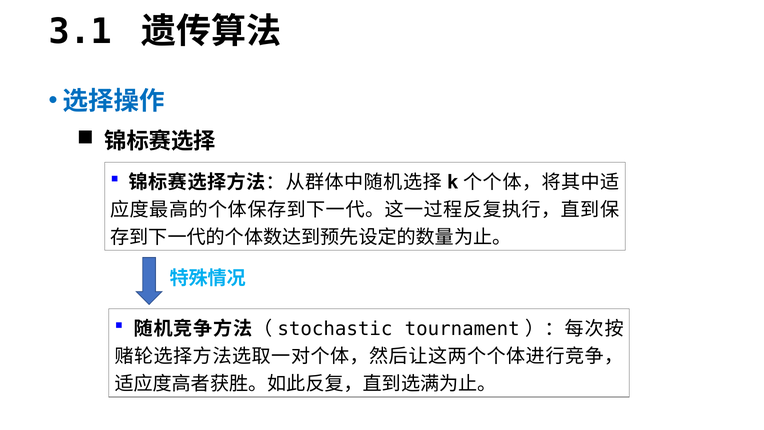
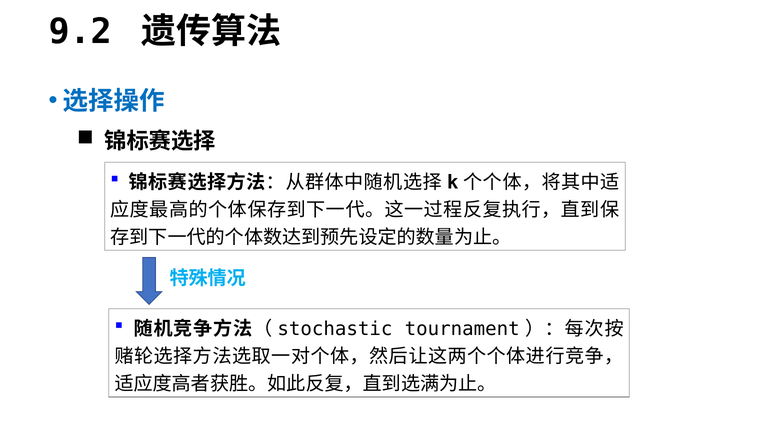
3.1: 3.1 -> 9.2
